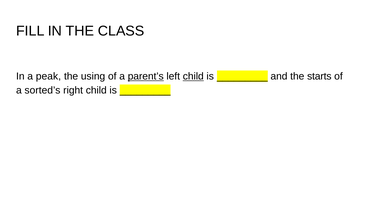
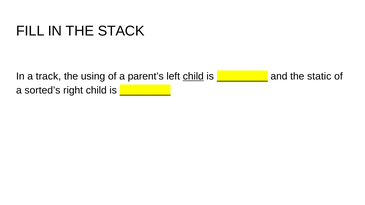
CLASS: CLASS -> STACK
peak: peak -> track
parent’s underline: present -> none
starts: starts -> static
